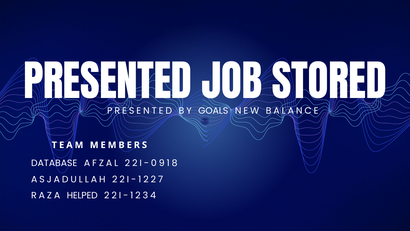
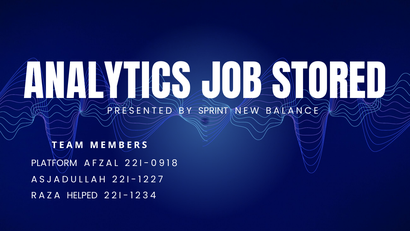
PRESENTED at (108, 84): PRESENTED -> ANALYTICS
GOALS: GOALS -> SPRINT
DATABASE: DATABASE -> PLATFORM
